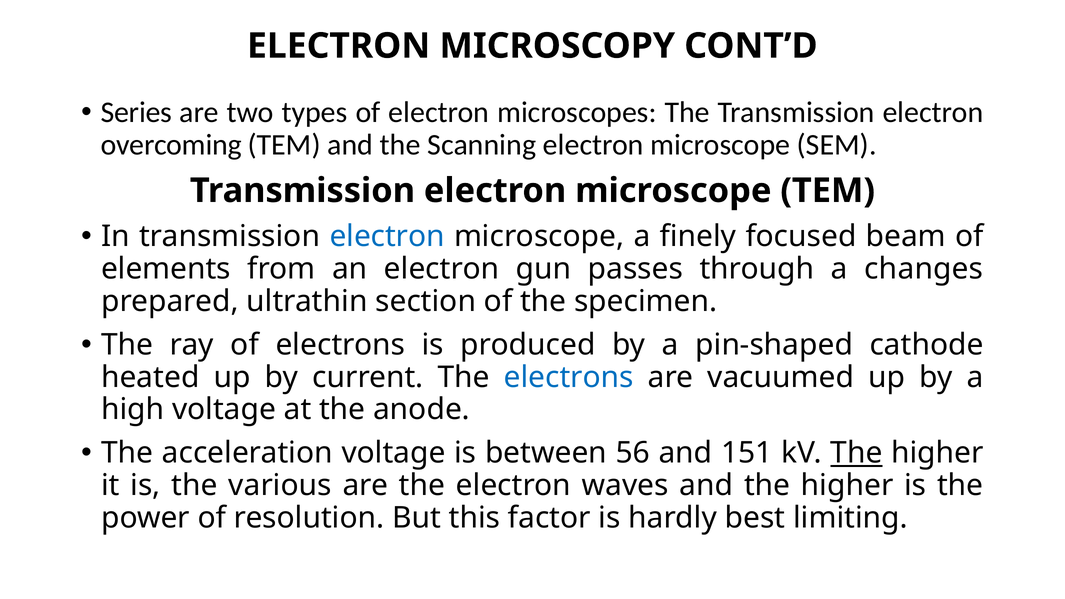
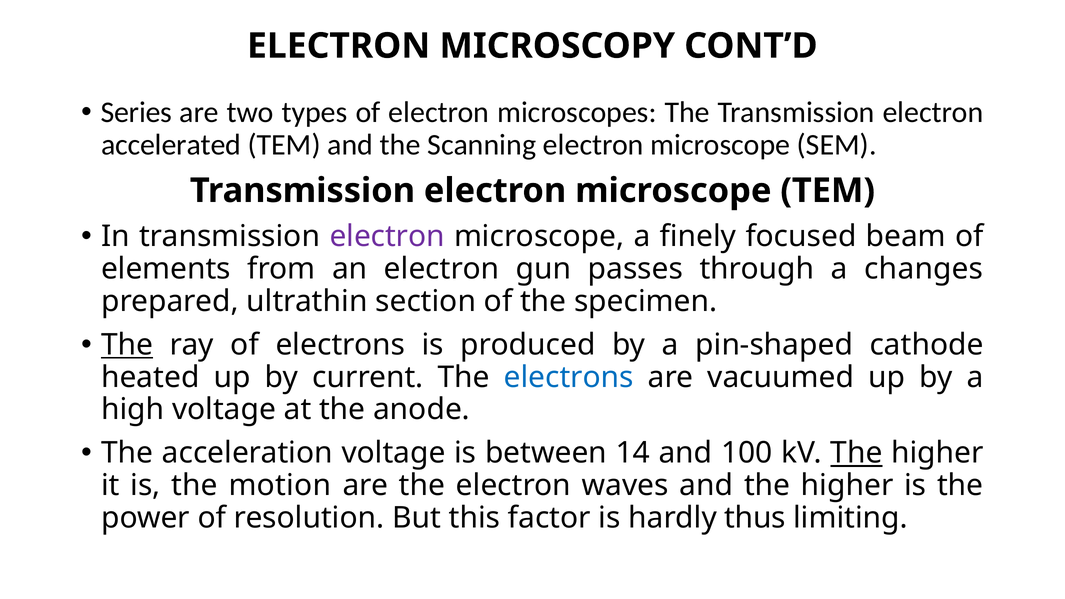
overcoming: overcoming -> accelerated
electron at (387, 237) colour: blue -> purple
The at (127, 345) underline: none -> present
56: 56 -> 14
151: 151 -> 100
various: various -> motion
best: best -> thus
